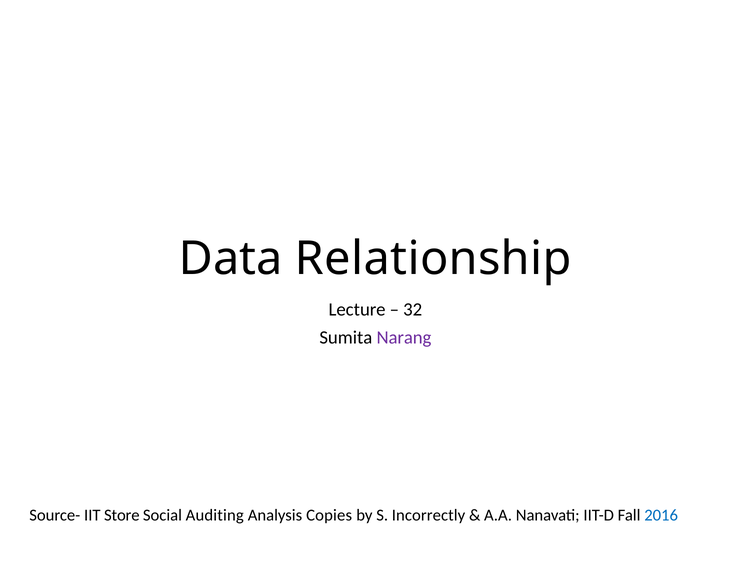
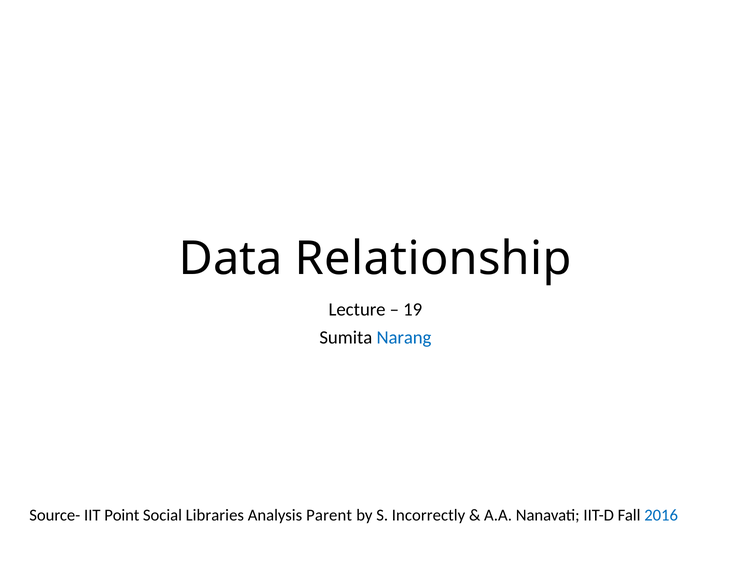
32: 32 -> 19
Narang colour: purple -> blue
Store: Store -> Point
Auditing: Auditing -> Libraries
Copies: Copies -> Parent
